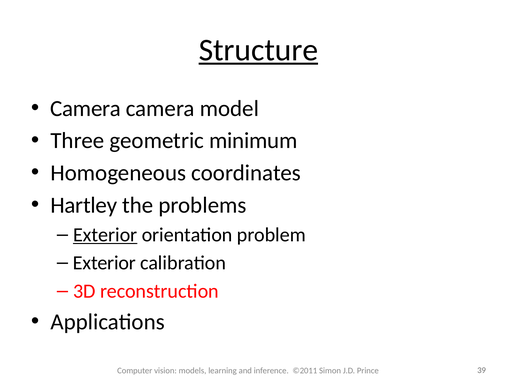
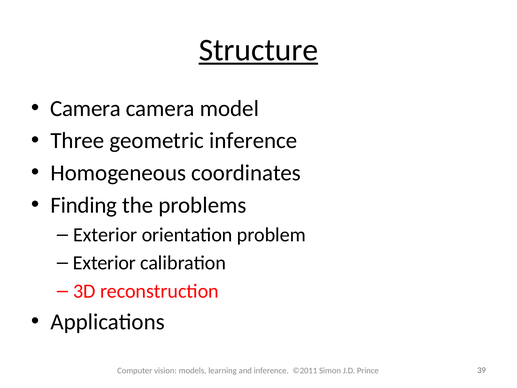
geometric minimum: minimum -> inference
Hartley: Hartley -> Finding
Exterior at (105, 235) underline: present -> none
